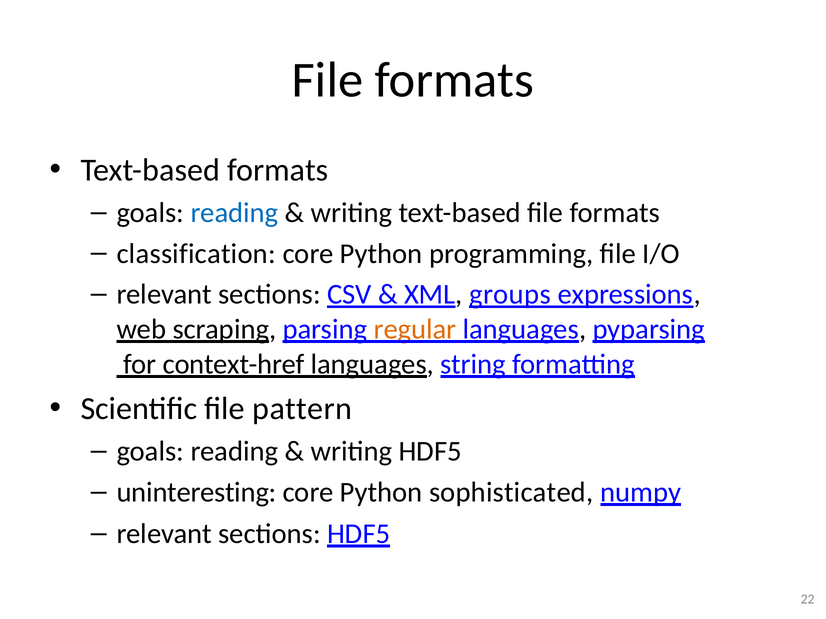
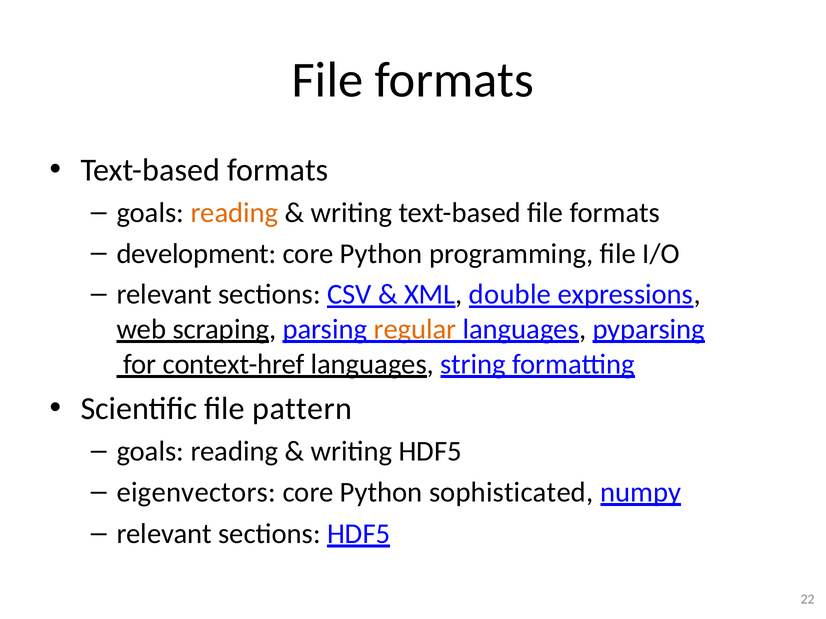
reading at (234, 213) colour: blue -> orange
classification: classification -> development
groups: groups -> double
uninteresting: uninteresting -> eigenvectors
